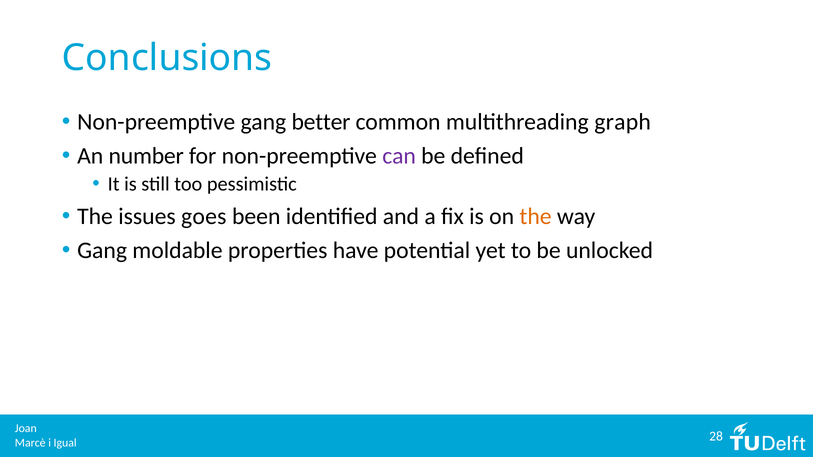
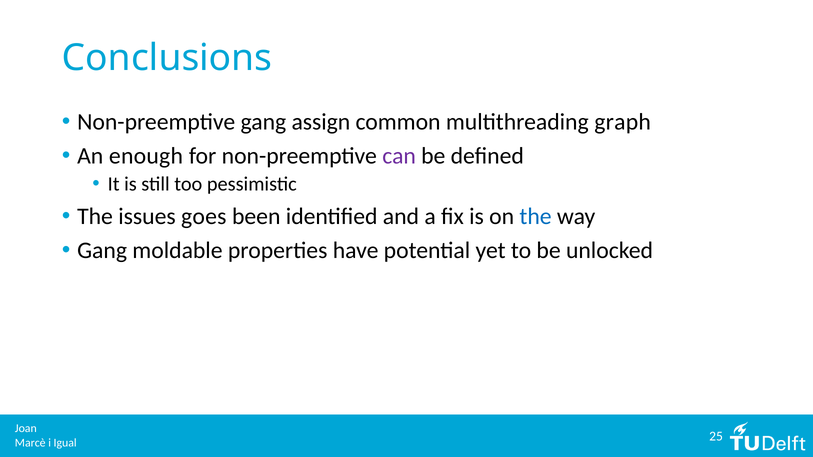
better: better -> assign
number: number -> enough
the at (536, 216) colour: orange -> blue
28: 28 -> 25
